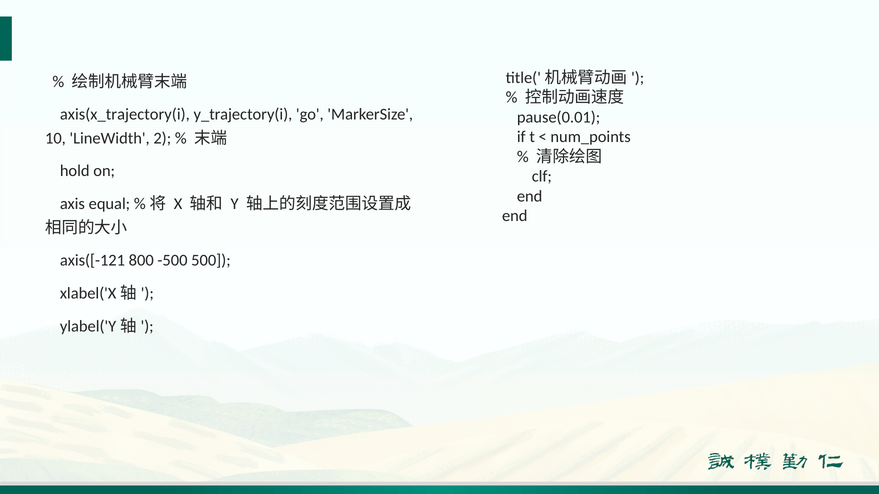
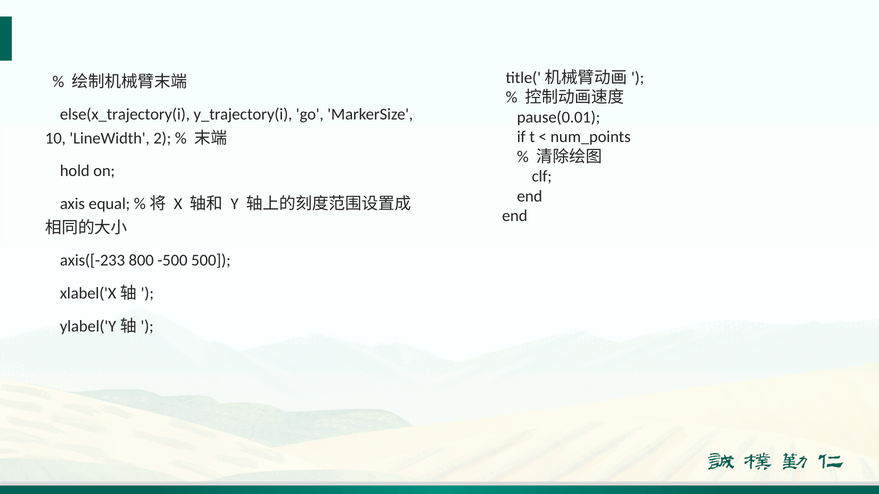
axis(x_trajectory(i: axis(x_trajectory(i -> else(x_trajectory(i
axis([-121: axis([-121 -> axis([-233
